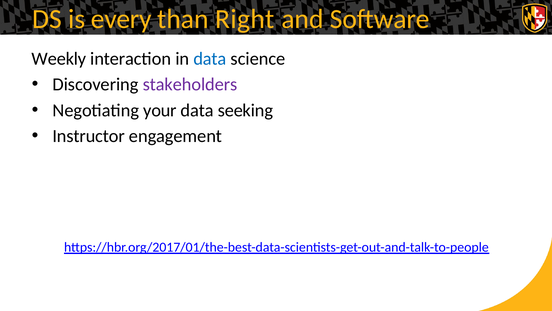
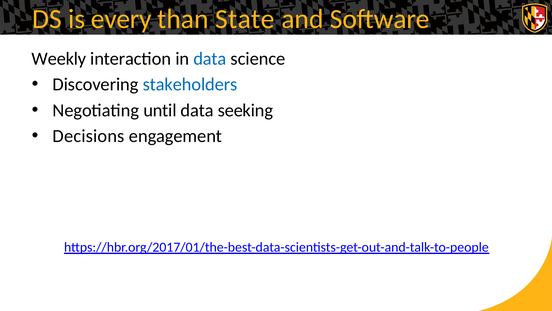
Right: Right -> State
stakeholders colour: purple -> blue
your: your -> until
Instructor: Instructor -> Decisions
